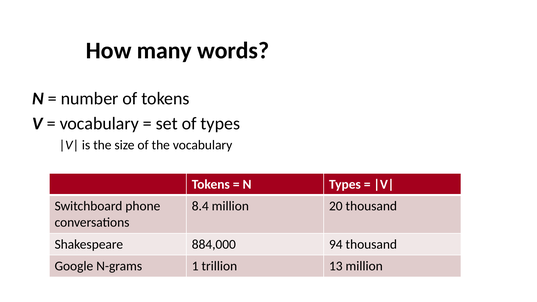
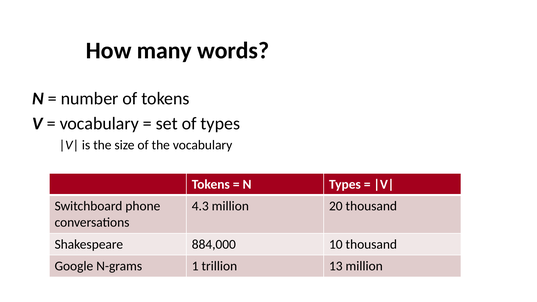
8.4: 8.4 -> 4.3
94: 94 -> 10
